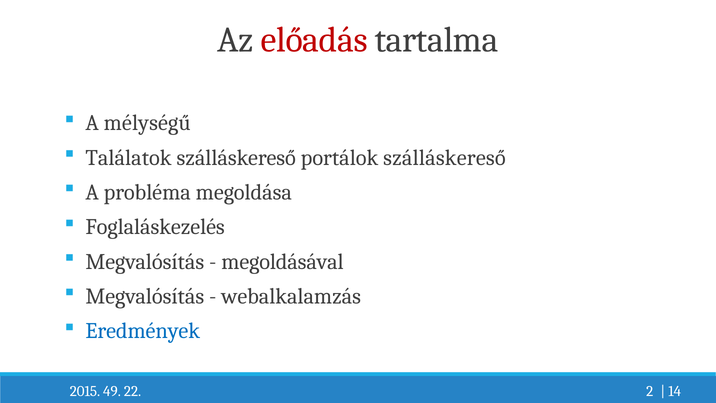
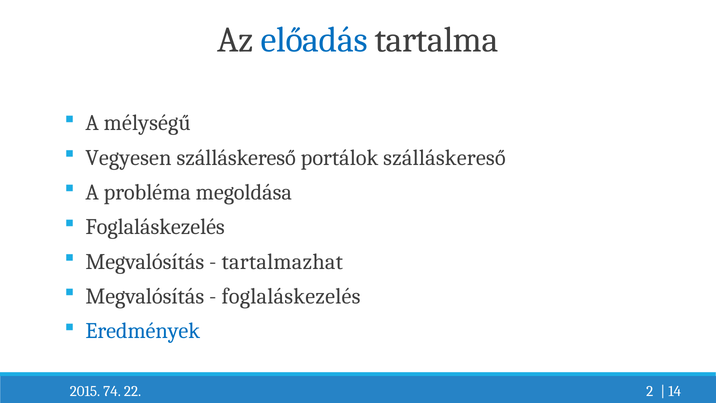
előadás colour: red -> blue
Találatok: Találatok -> Vegyesen
megoldásával: megoldásával -> tartalmazhat
webalkalamzás at (291, 296): webalkalamzás -> foglaláskezelés
49: 49 -> 74
